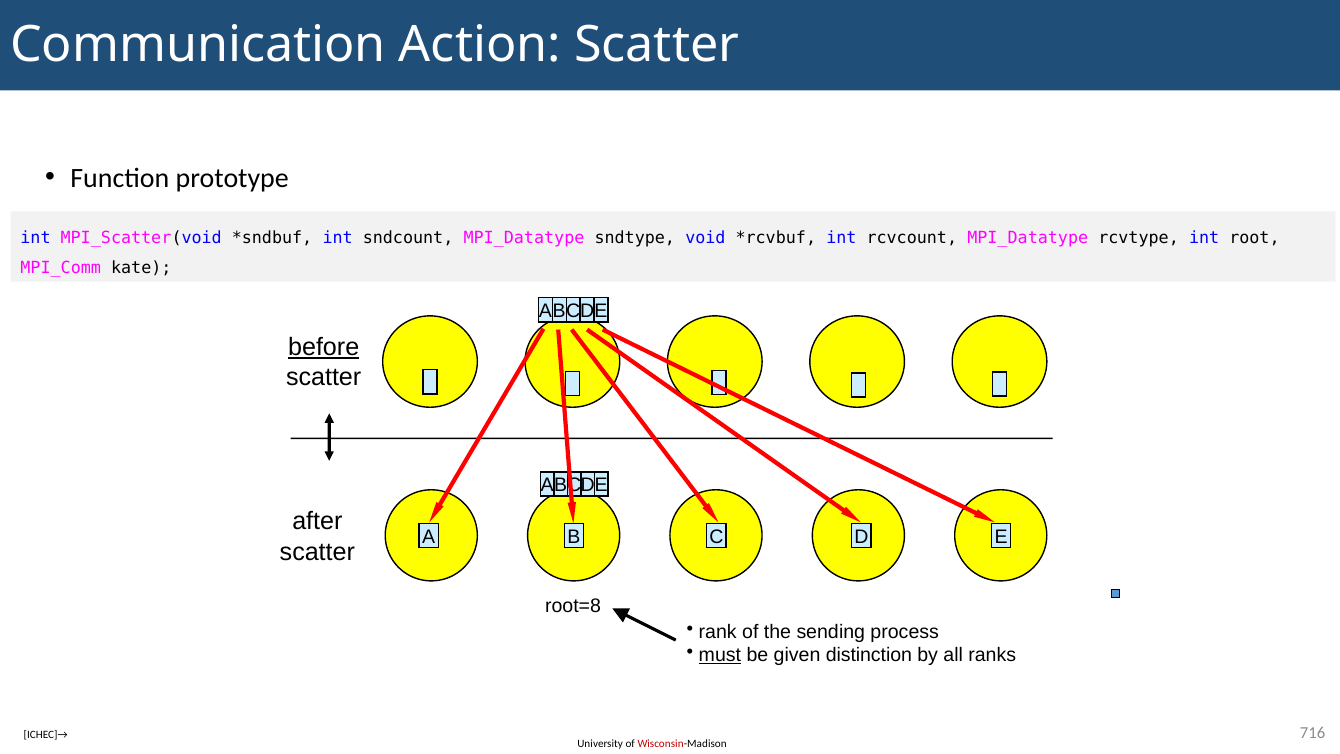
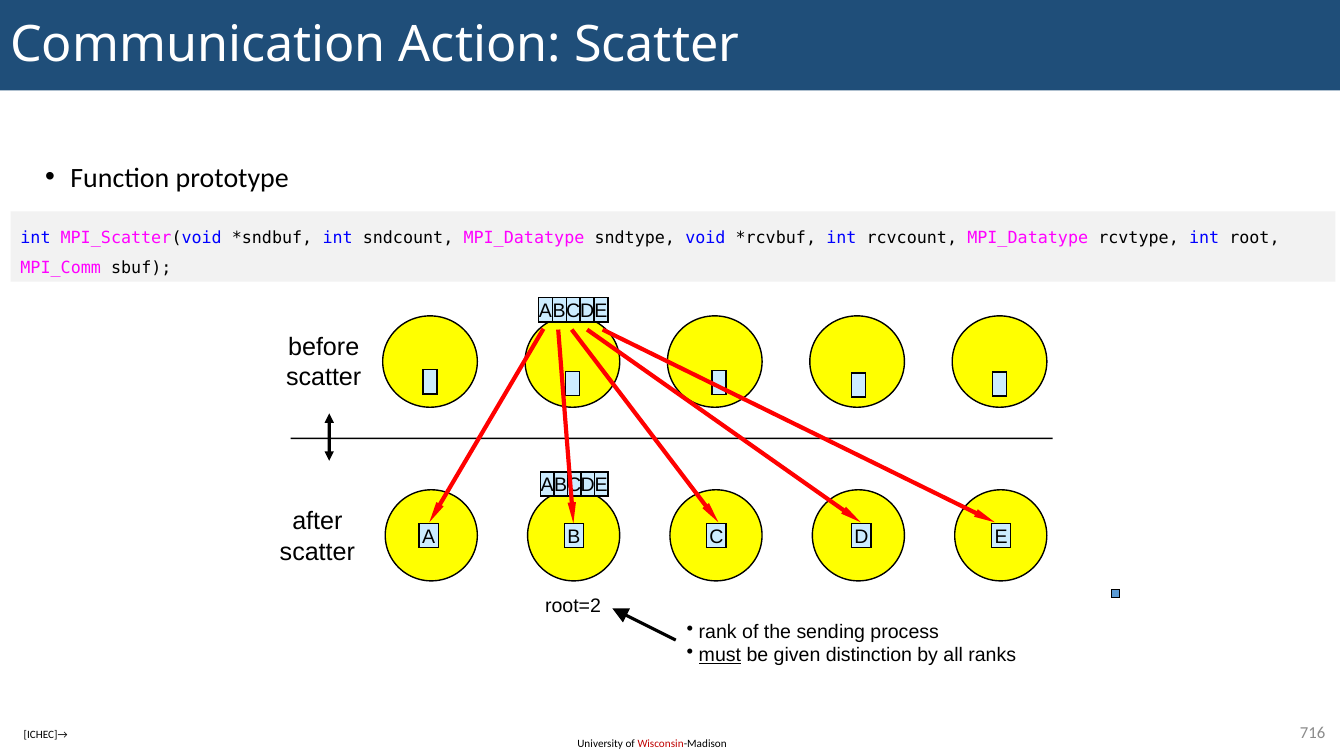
kate: kate -> sbuf
before underline: present -> none
root=8: root=8 -> root=2
